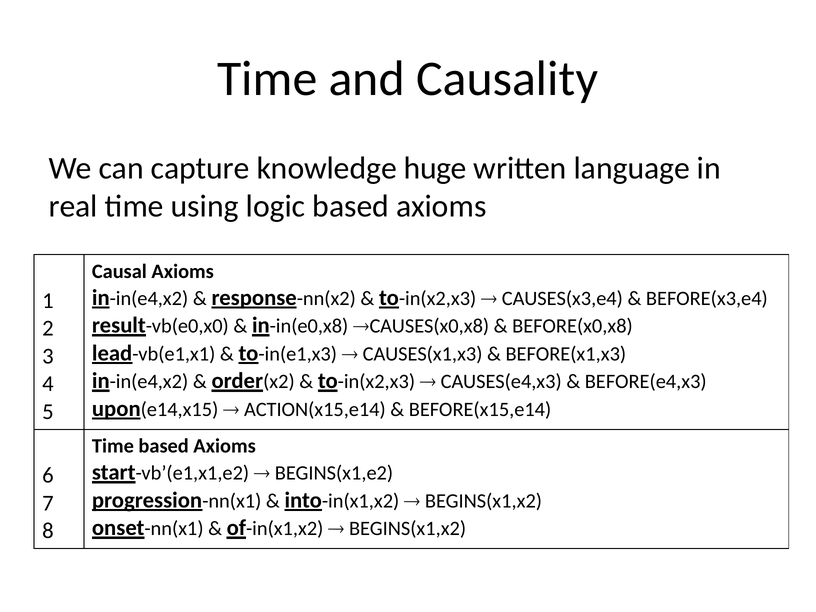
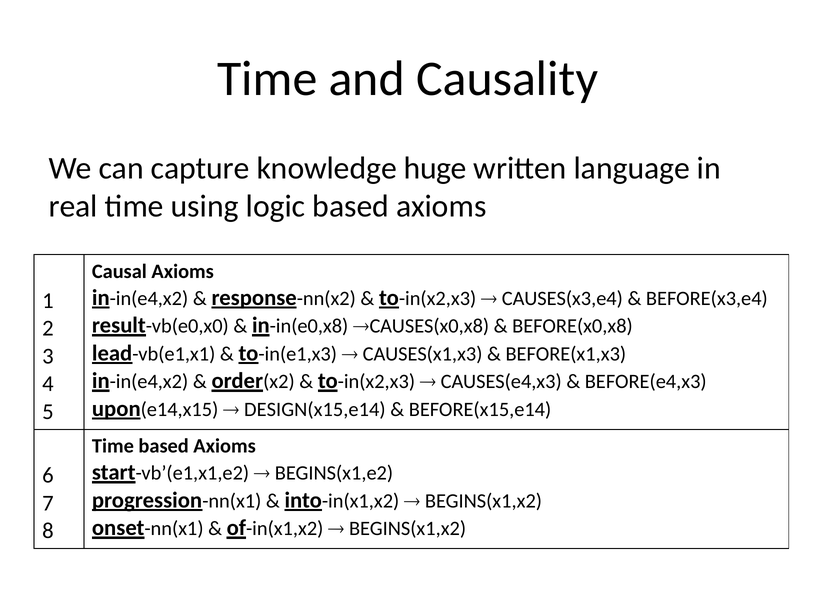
ACTION(x15,e14: ACTION(x15,e14 -> DESIGN(x15,e14
